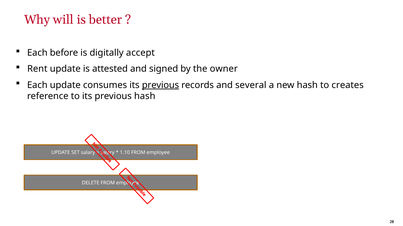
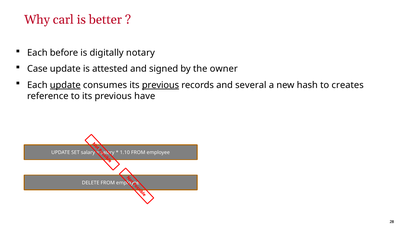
will: will -> carl
accept: accept -> notary
Rent: Rent -> Case
update at (65, 85) underline: none -> present
previous hash: hash -> have
